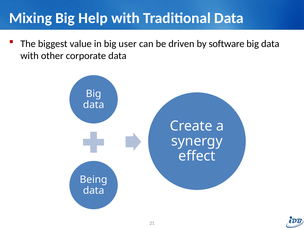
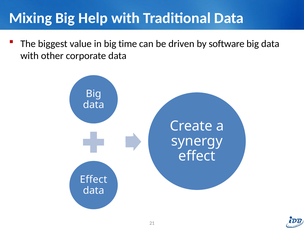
user: user -> time
Being at (94, 180): Being -> Effect
